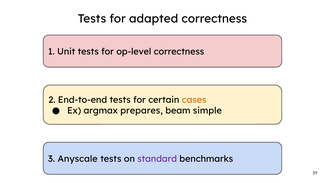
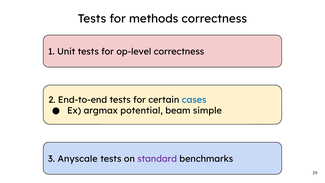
adapted: adapted -> methods
cases colour: orange -> blue
prepares: prepares -> potential
